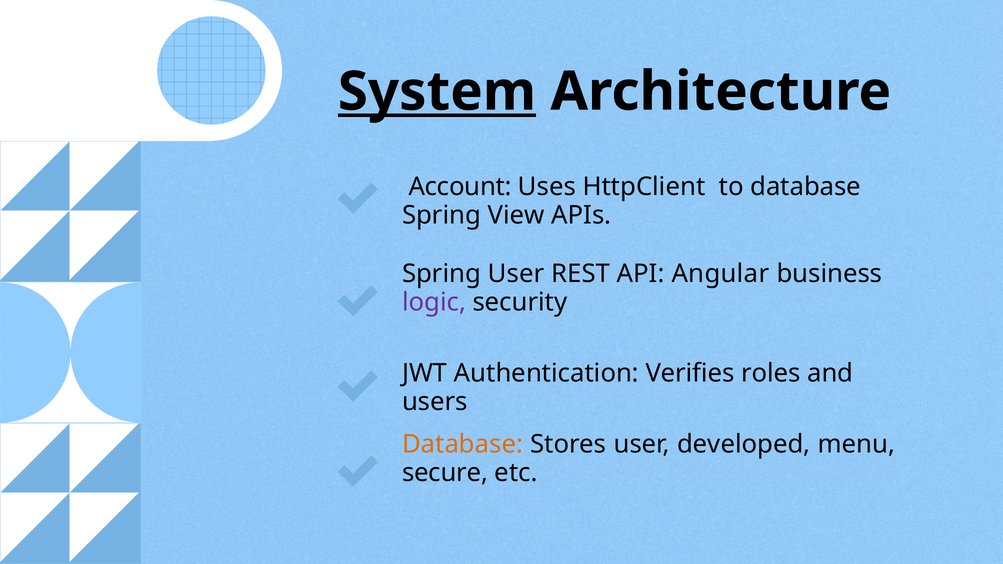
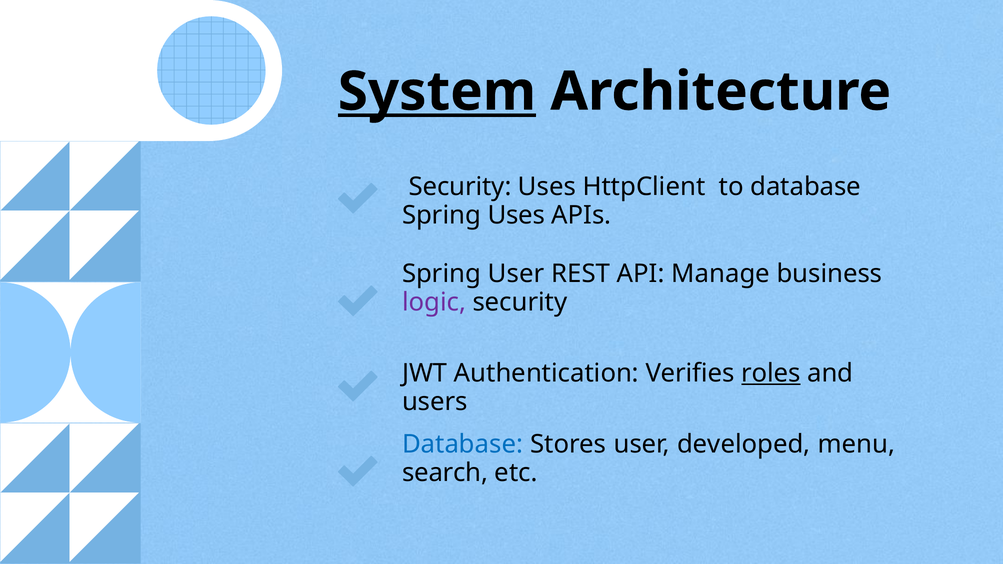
Account at (460, 187): Account -> Security
Spring View: View -> Uses
Angular: Angular -> Manage
roles underline: none -> present
Database at (462, 444) colour: orange -> blue
secure: secure -> search
